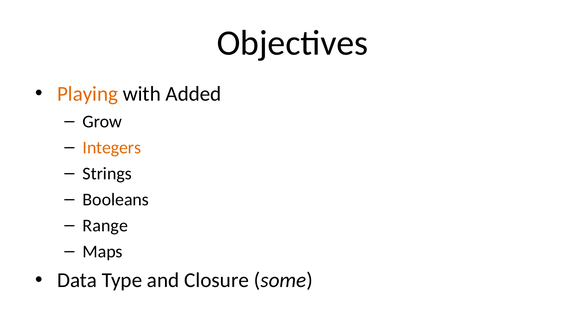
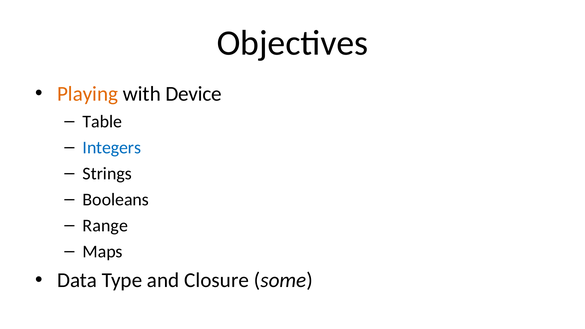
Added: Added -> Device
Grow: Grow -> Table
Integers colour: orange -> blue
